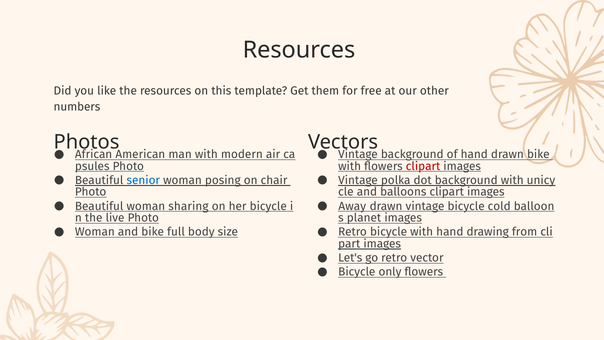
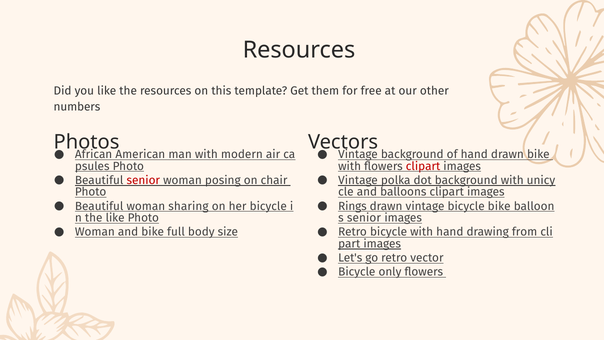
senior at (143, 180) colour: blue -> red
Away: Away -> Rings
bicycle cold: cold -> bike
the live: live -> like
planet at (364, 218): planet -> senior
